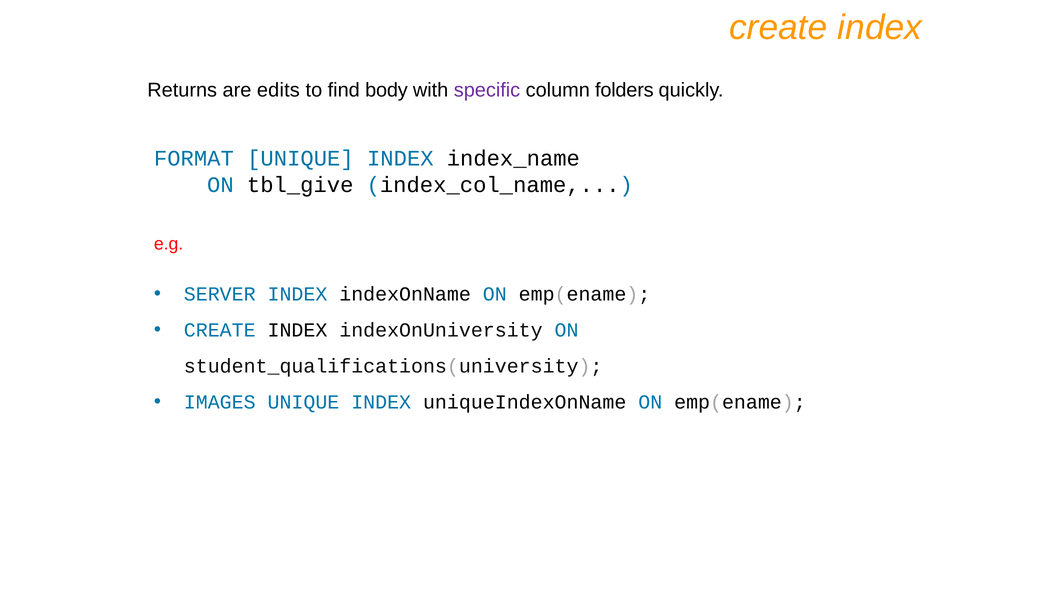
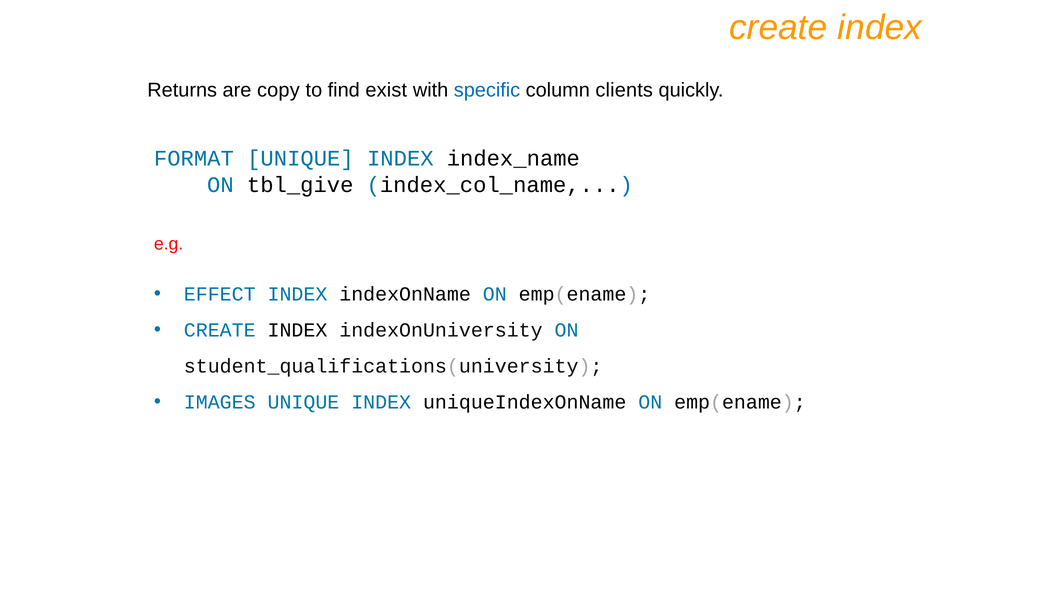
edits: edits -> copy
body: body -> exist
specific colour: purple -> blue
folders: folders -> clients
SERVER: SERVER -> EFFECT
